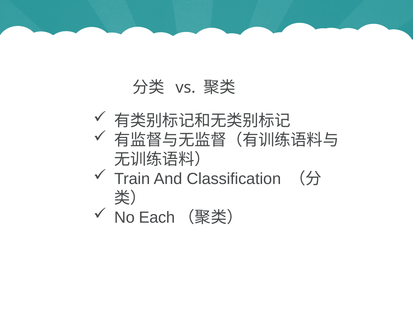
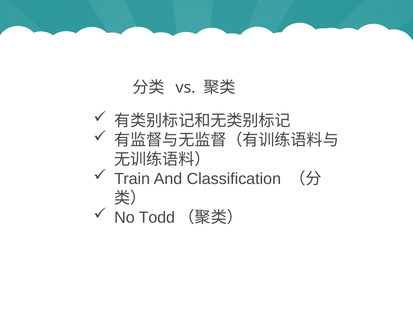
Each: Each -> Todd
